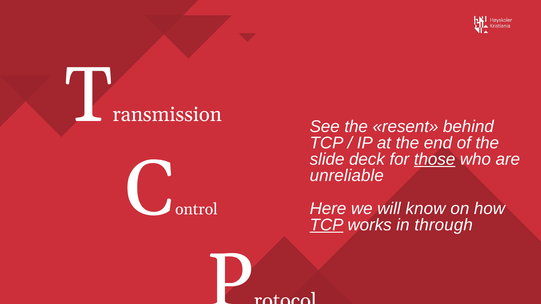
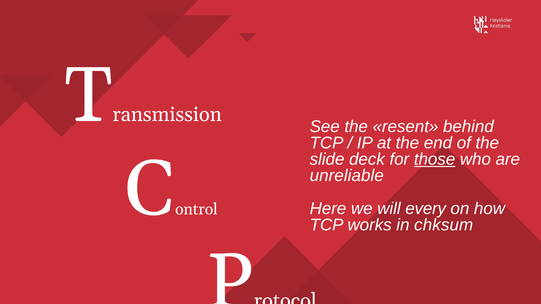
know: know -> every
TCP at (327, 225) underline: present -> none
through: through -> chksum
